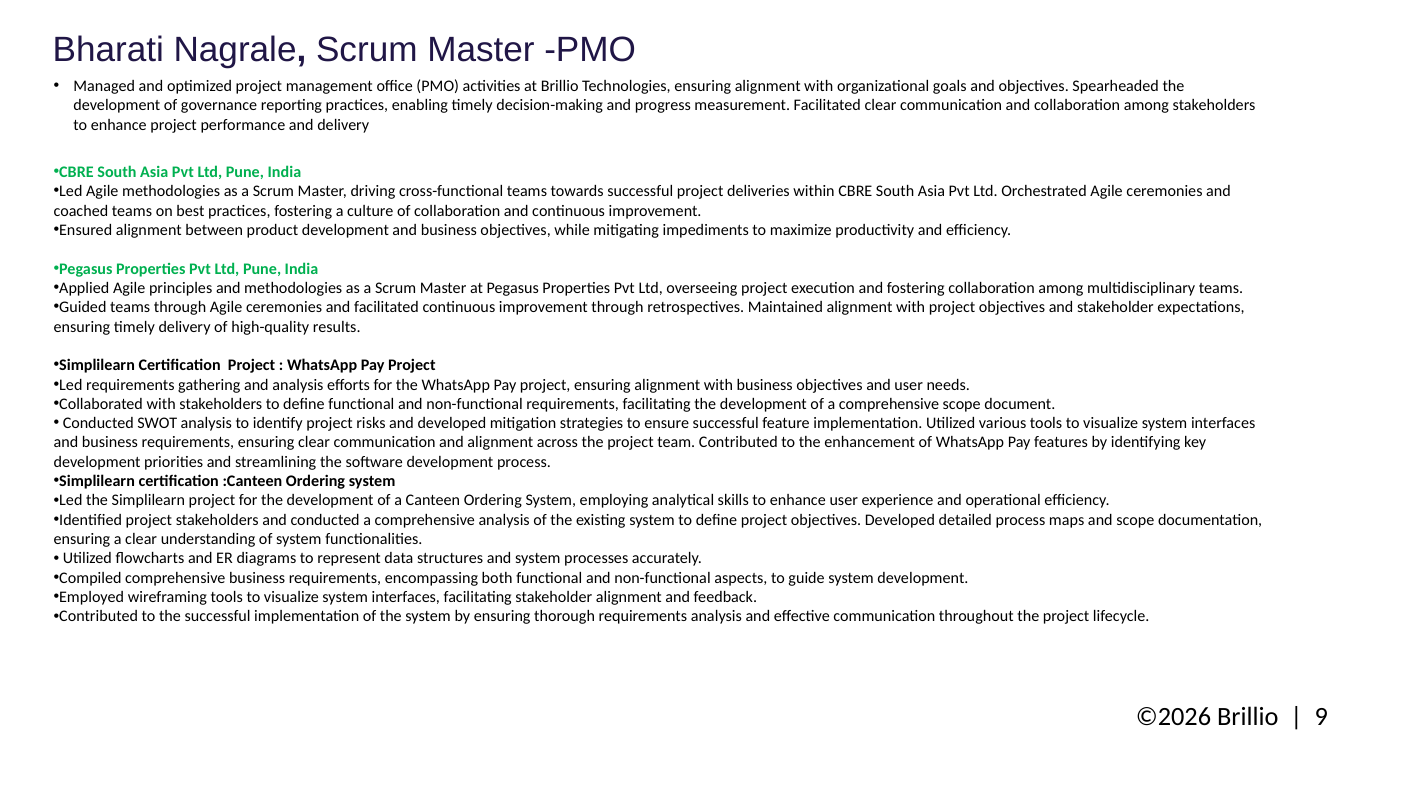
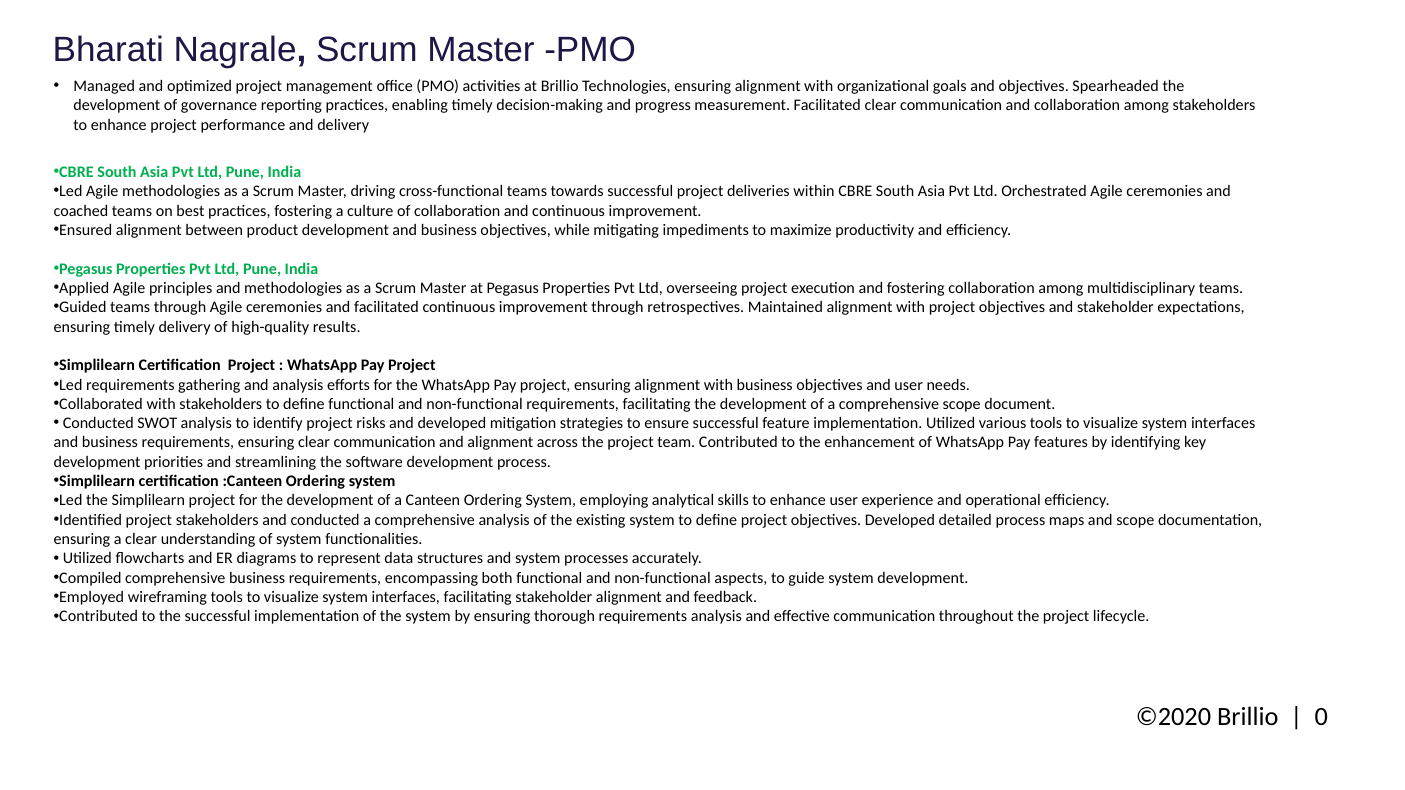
©2026: ©2026 -> ©2020
9: 9 -> 0
